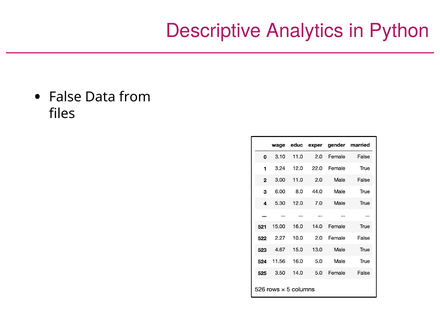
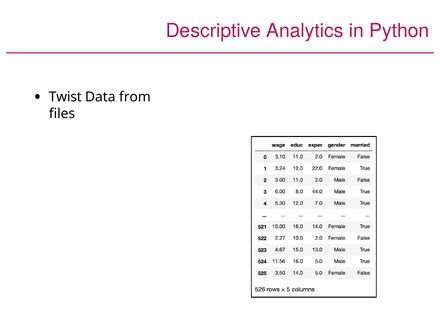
False: False -> Twist
